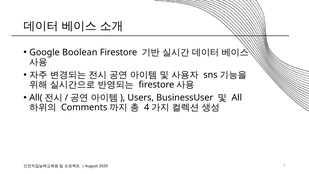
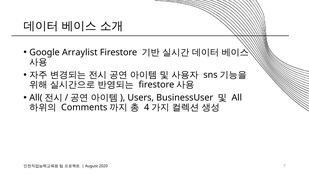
Boolean: Boolean -> Arraylist
